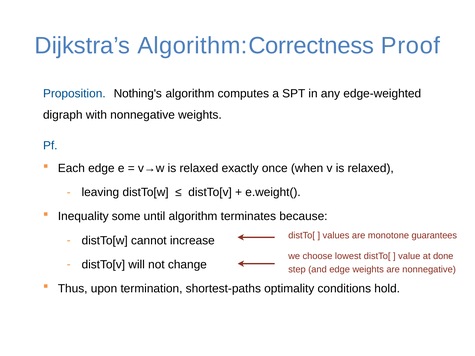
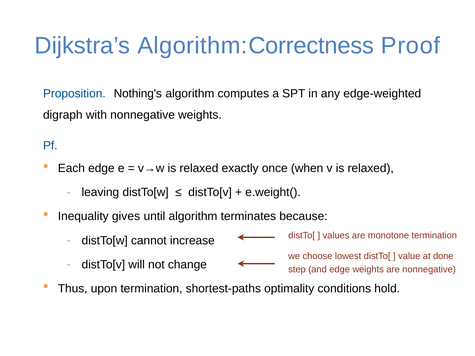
some: some -> gives
monotone guarantees: guarantees -> termination
